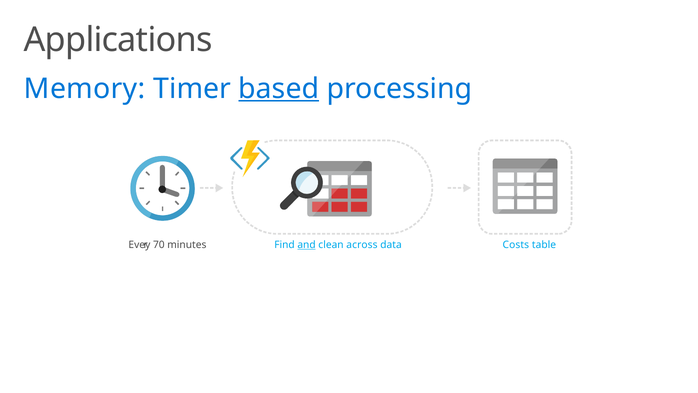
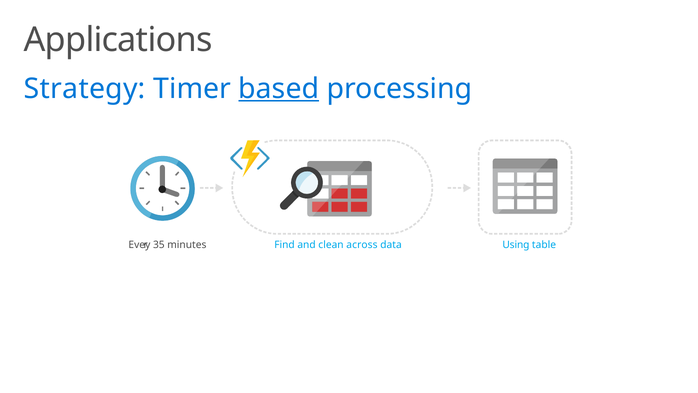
Memory: Memory -> Strategy
70: 70 -> 35
and underline: present -> none
Costs: Costs -> Using
